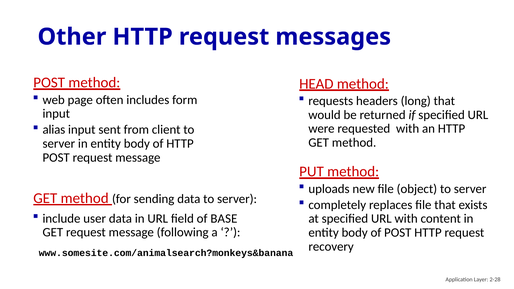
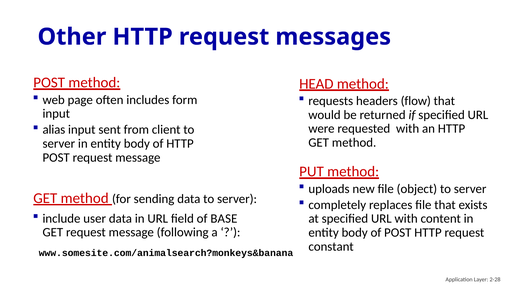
long: long -> flow
recovery: recovery -> constant
